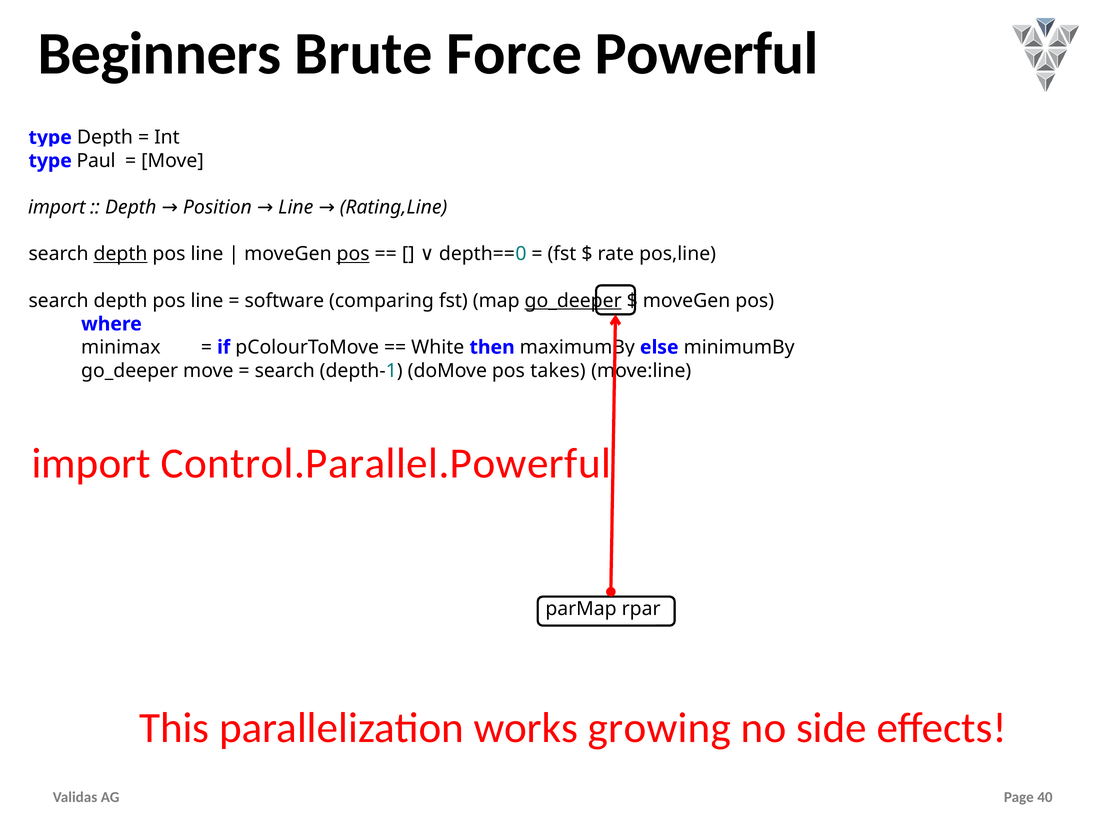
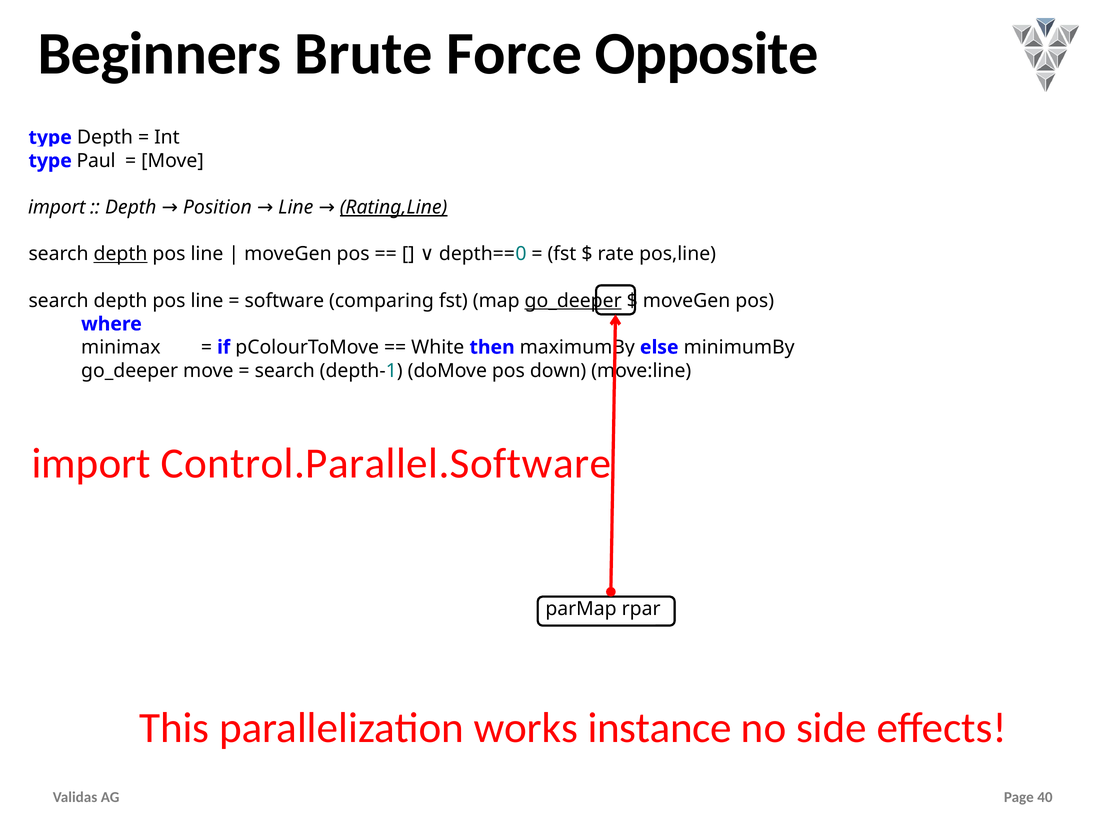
Powerful: Powerful -> Opposite
Rating,Line underline: none -> present
pos at (353, 254) underline: present -> none
takes: takes -> down
Control.Parallel.Powerful: Control.Parallel.Powerful -> Control.Parallel.Software
growing: growing -> instance
